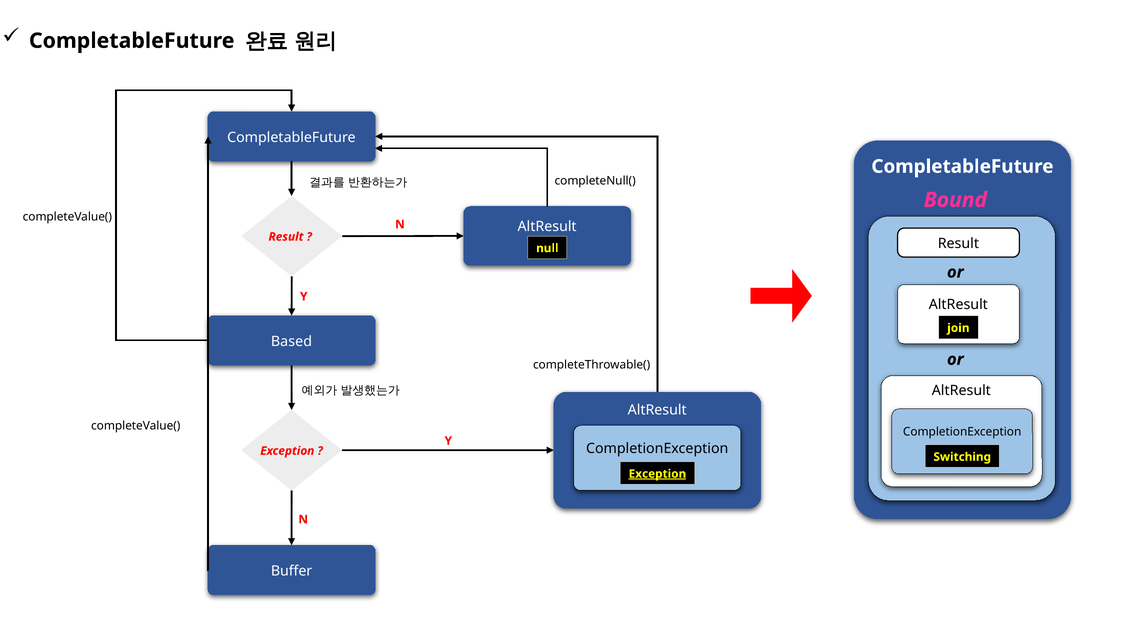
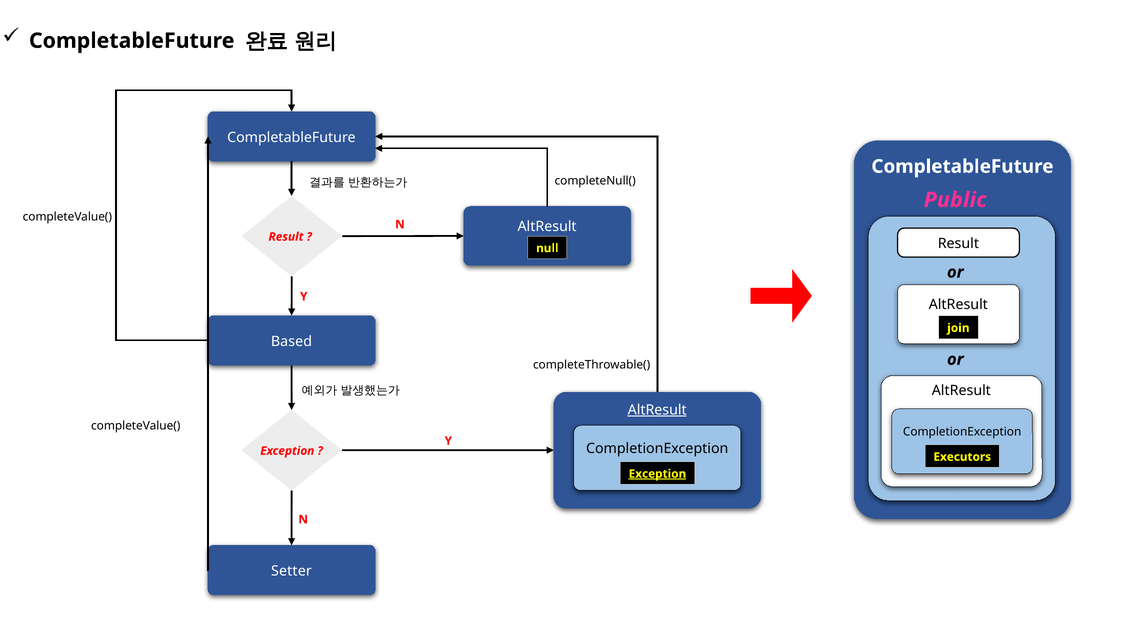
Bound: Bound -> Public
AltResult at (657, 410) underline: none -> present
Switching: Switching -> Executors
Buffer: Buffer -> Setter
